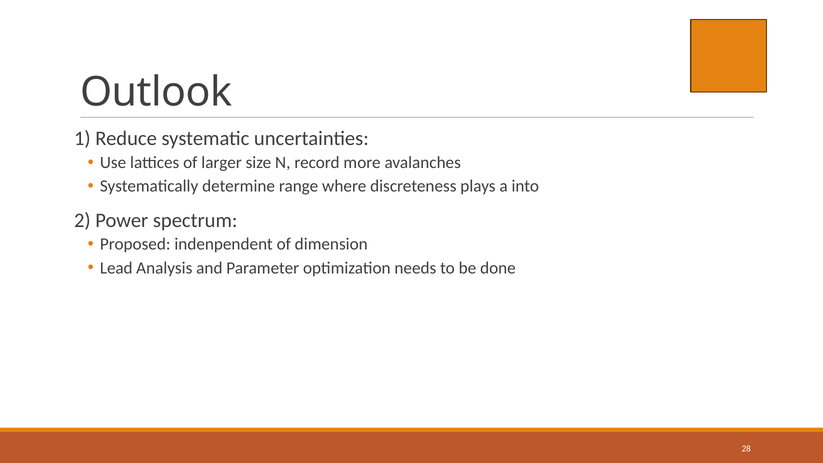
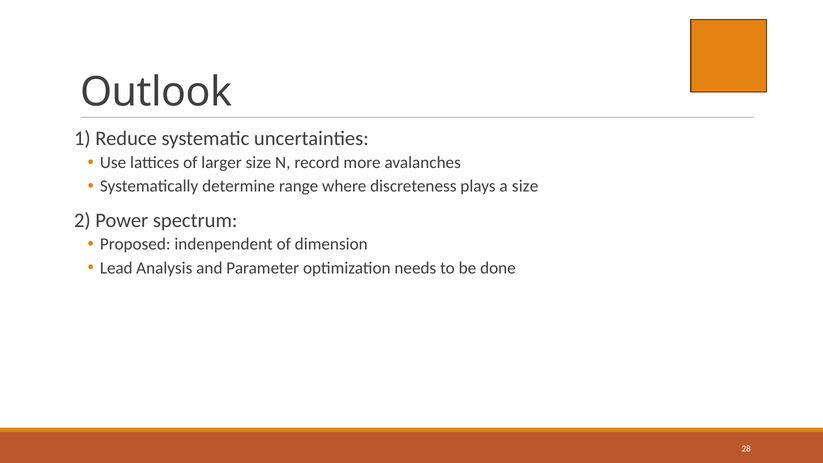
a into: into -> size
